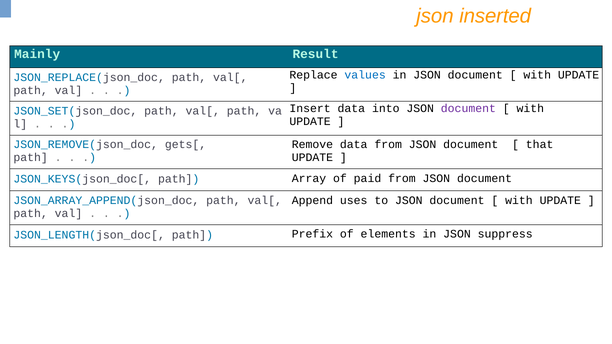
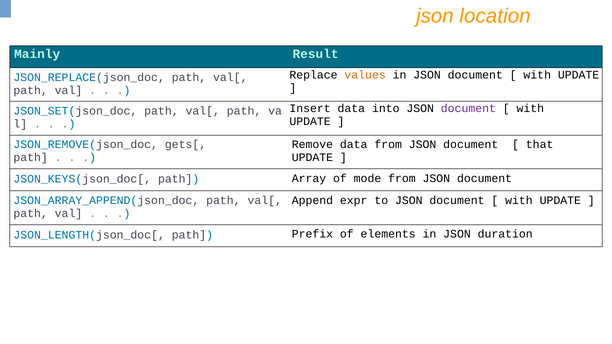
inserted: inserted -> location
values colour: blue -> orange
paid: paid -> mode
uses: uses -> expr
suppress: suppress -> duration
